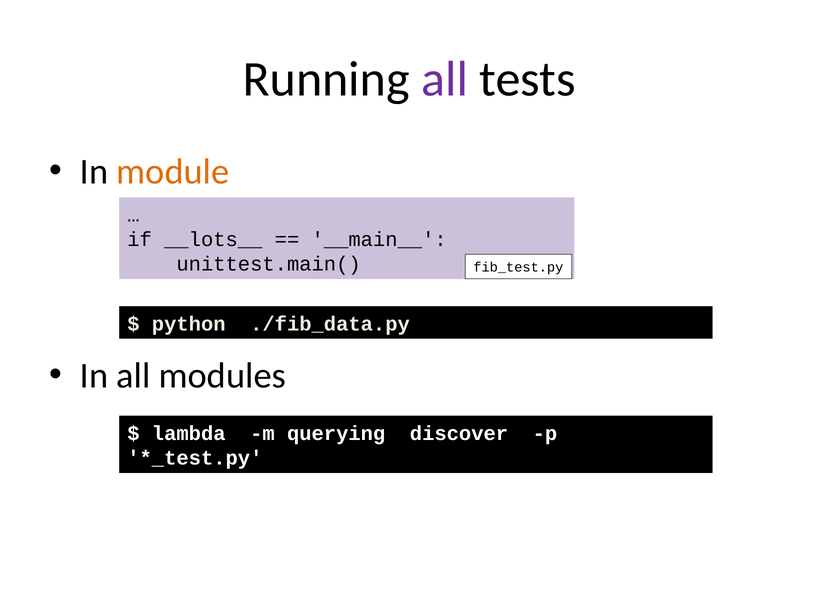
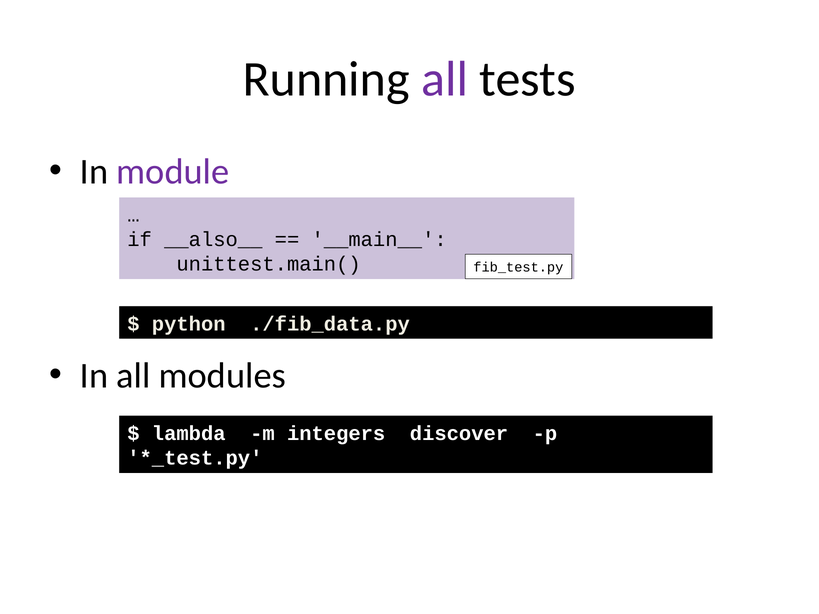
module colour: orange -> purple
__lots__: __lots__ -> __also__
querying: querying -> integers
